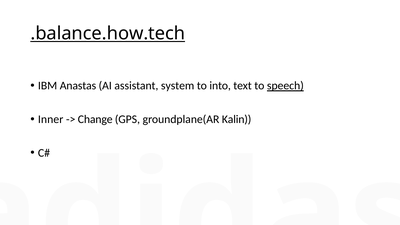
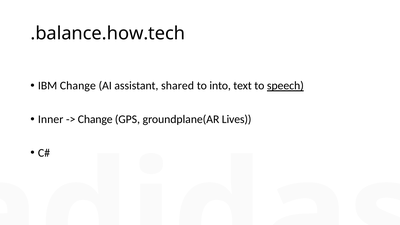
.balance.how.tech underline: present -> none
IBM Anastas: Anastas -> Change
system: system -> shared
Kalin: Kalin -> Lives
